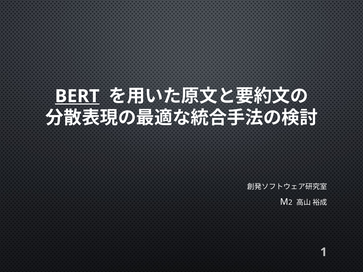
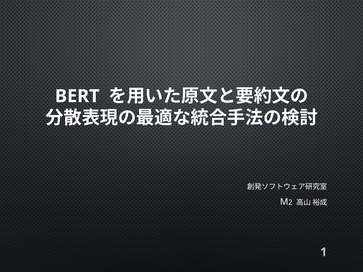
BERT underline: present -> none
